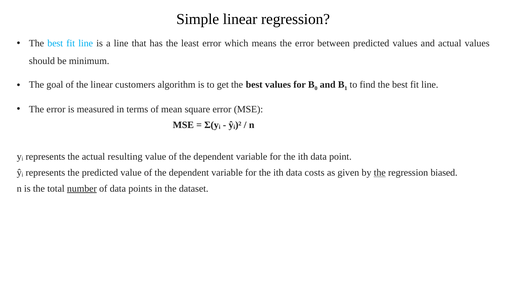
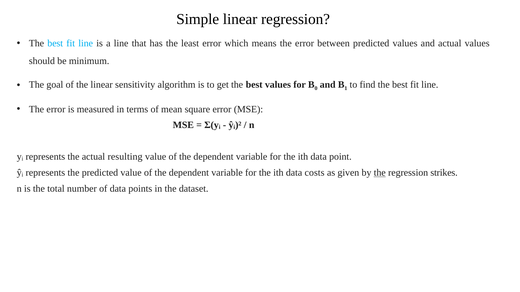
customers: customers -> sensitivity
biased: biased -> strikes
number underline: present -> none
